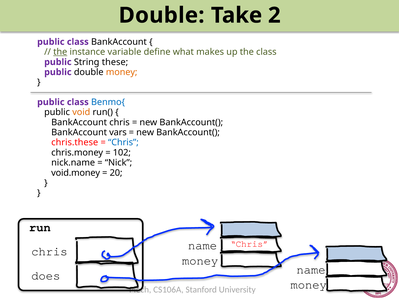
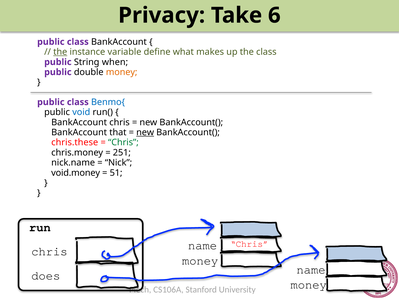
Double at (162, 15): Double -> Privacy
2: 2 -> 6
these: these -> when
void colour: orange -> blue
vars: vars -> that
new at (145, 132) underline: none -> present
Chris at (123, 143) colour: blue -> green
102: 102 -> 251
20: 20 -> 51
